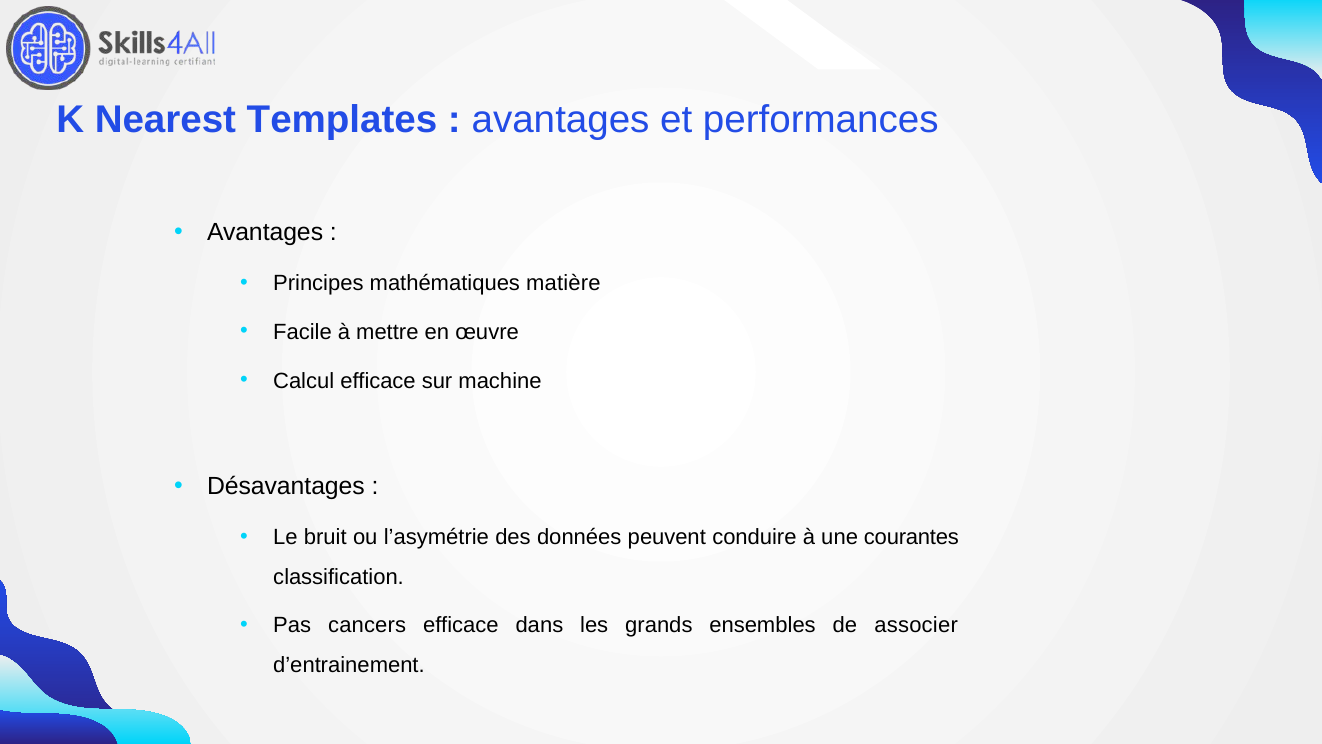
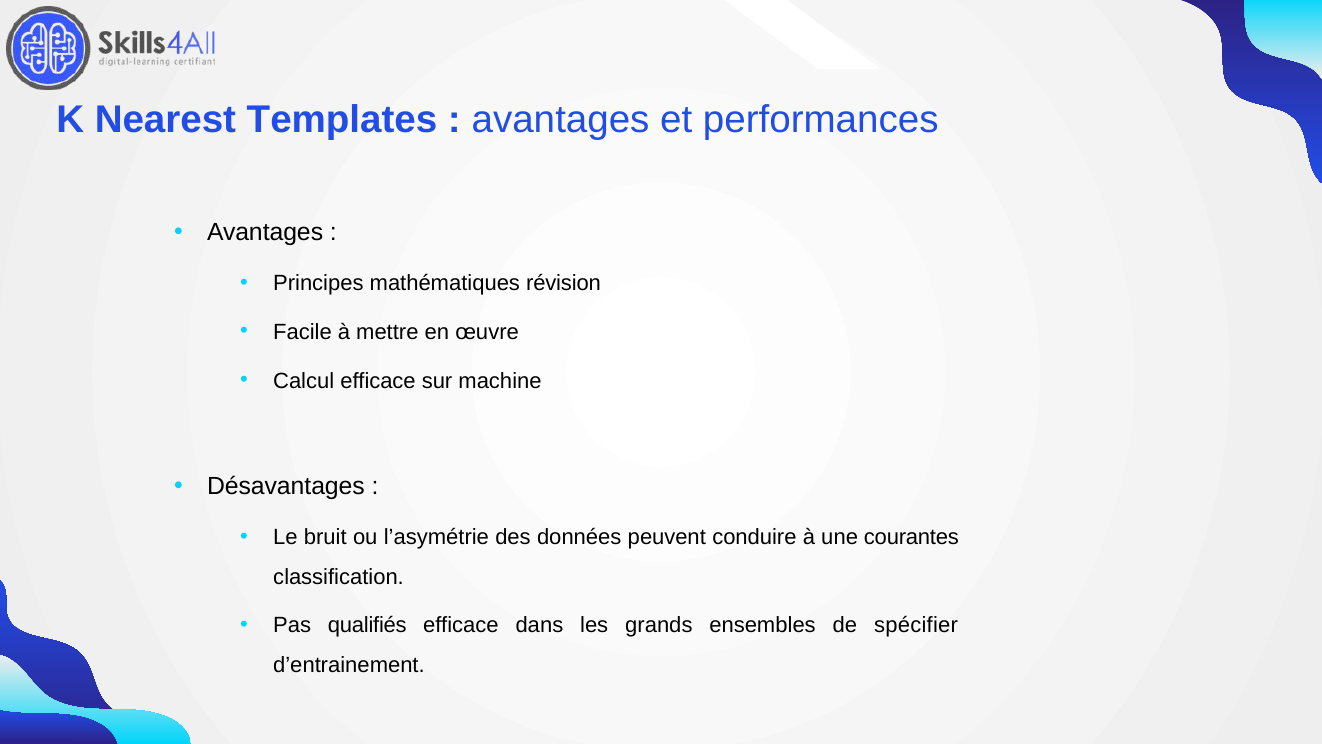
matière: matière -> révision
cancers: cancers -> qualifiés
associer: associer -> spécifier
